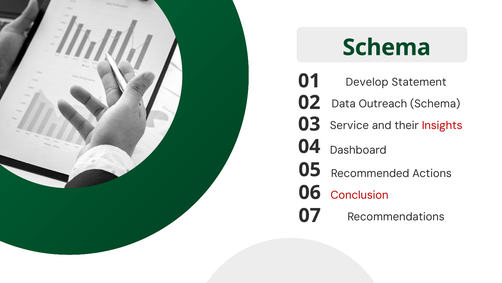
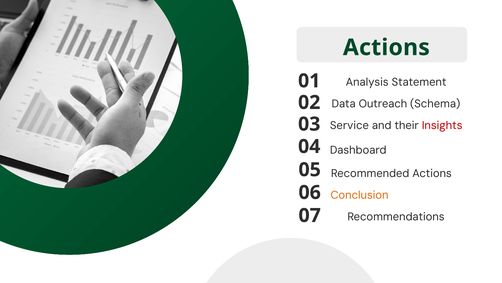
Schema at (387, 47): Schema -> Actions
Develop: Develop -> Analysis
Conclusion colour: red -> orange
